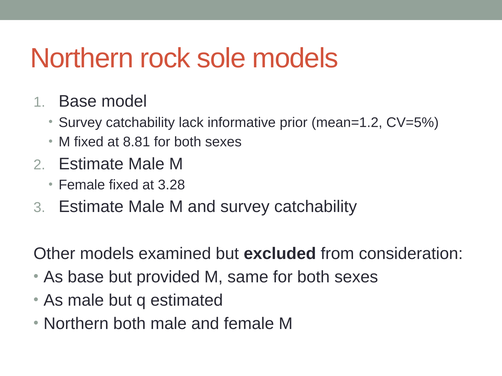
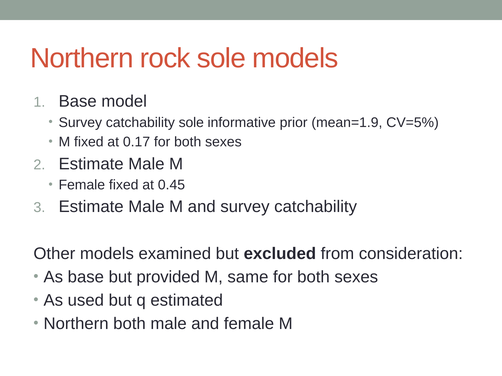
catchability lack: lack -> sole
mean=1.2: mean=1.2 -> mean=1.9
8.81: 8.81 -> 0.17
3.28: 3.28 -> 0.45
As male: male -> used
